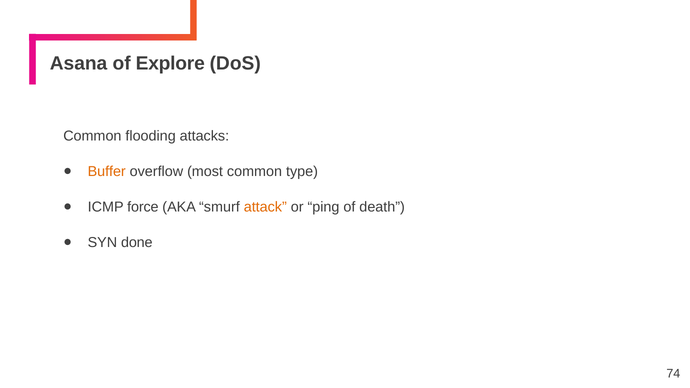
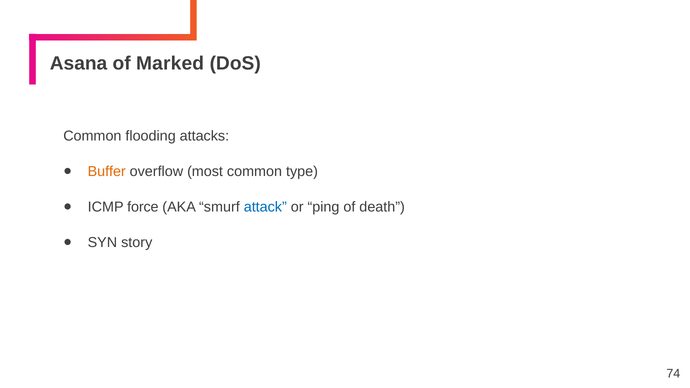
Explore: Explore -> Marked
attack colour: orange -> blue
done: done -> story
